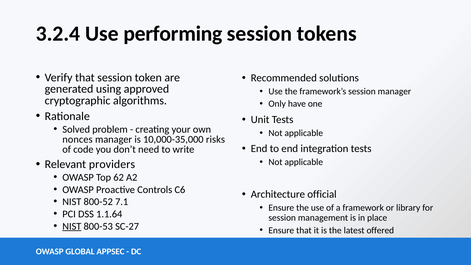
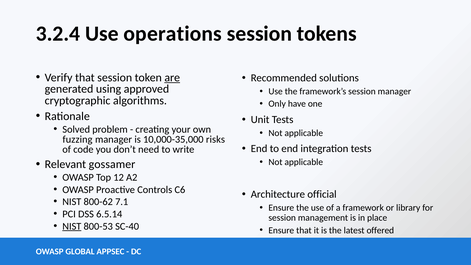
performing: performing -> operations
are underline: none -> present
nonces: nonces -> fuzzing
providers: providers -> gossamer
62: 62 -> 12
800-52: 800-52 -> 800-62
1.1.64: 1.1.64 -> 6.5.14
SC-27: SC-27 -> SC-40
